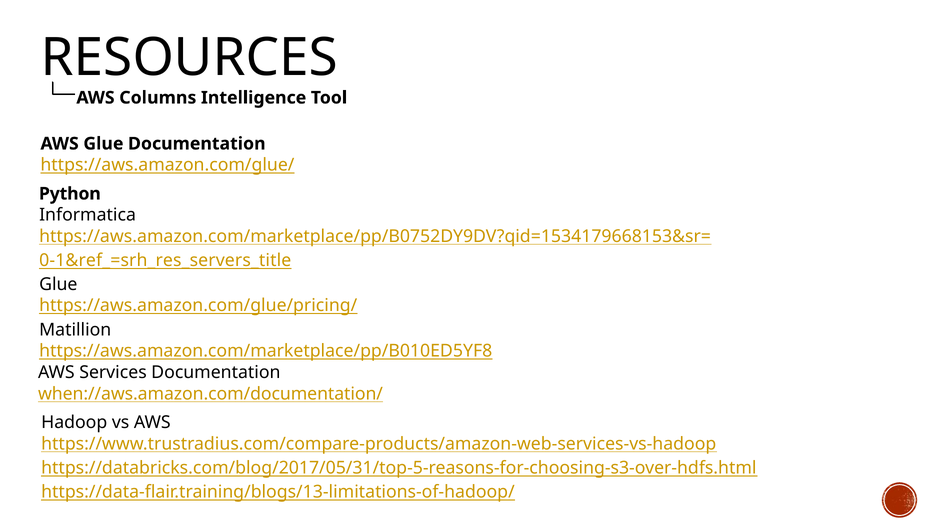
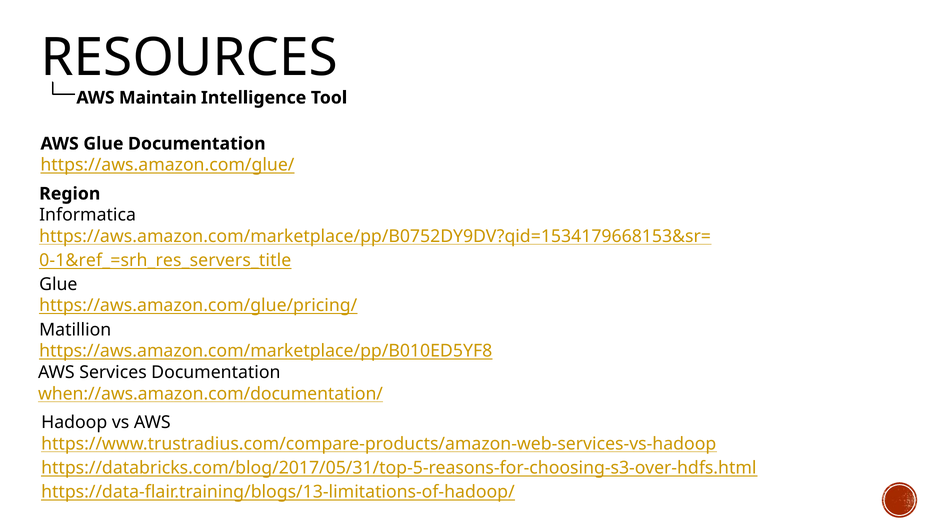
Columns: Columns -> Maintain
Python: Python -> Region
